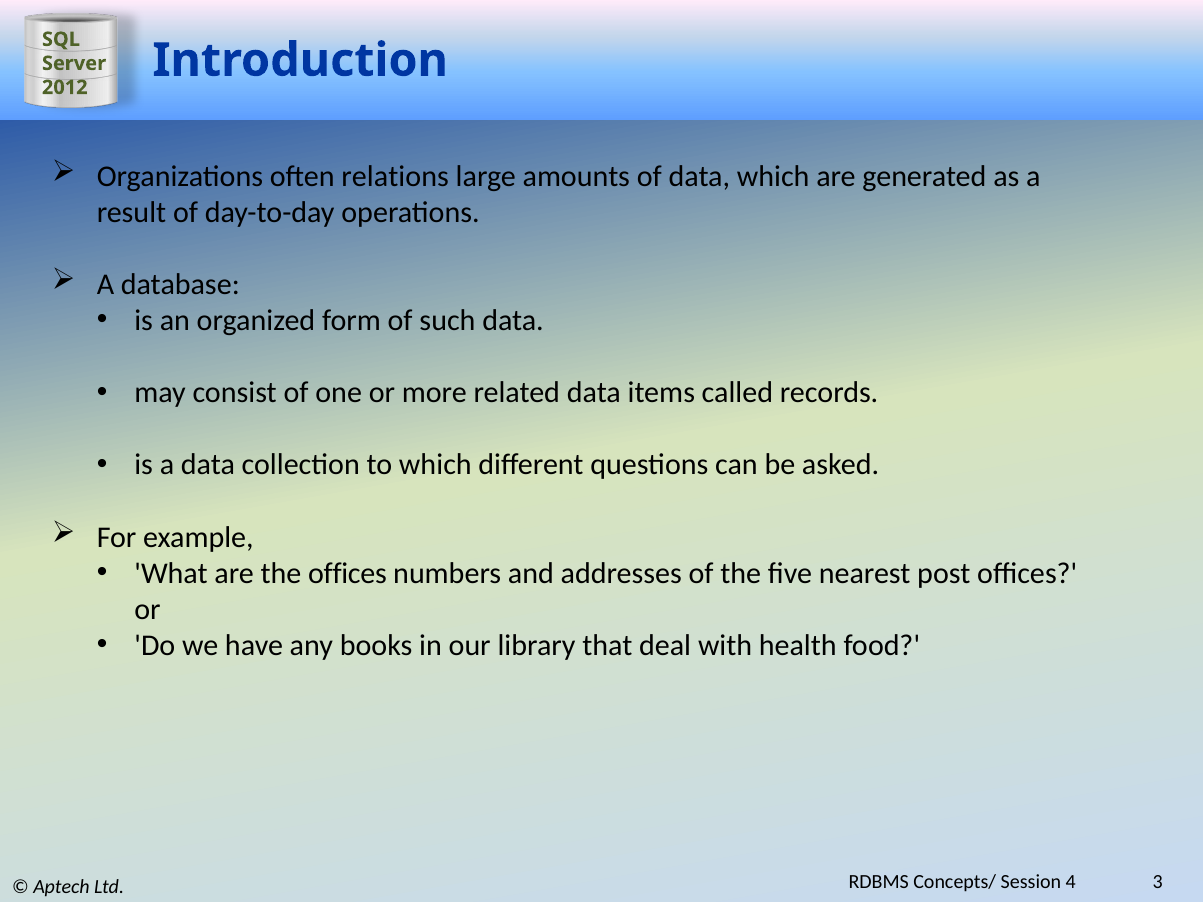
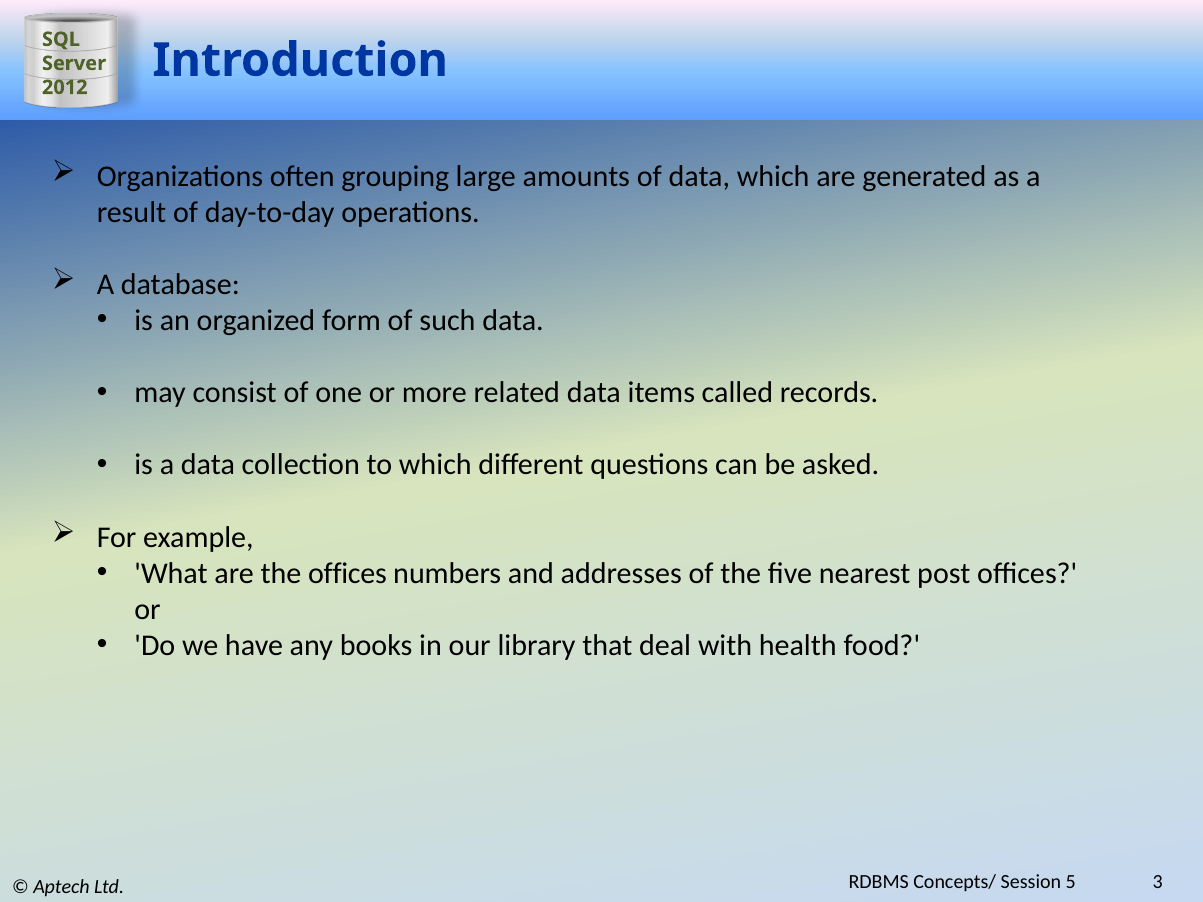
relations: relations -> grouping
4: 4 -> 5
